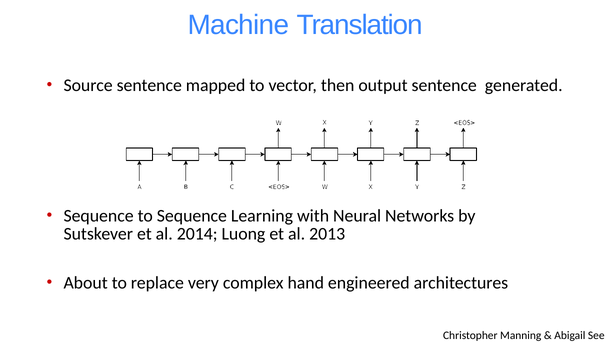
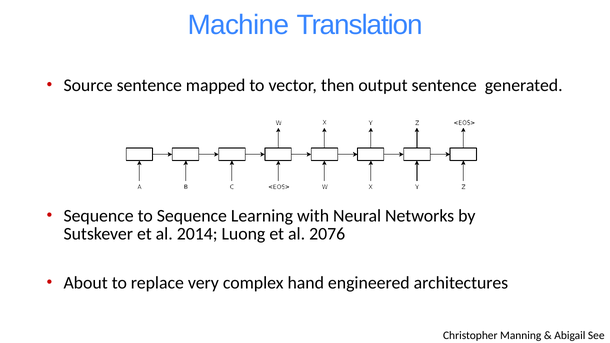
2013: 2013 -> 2076
